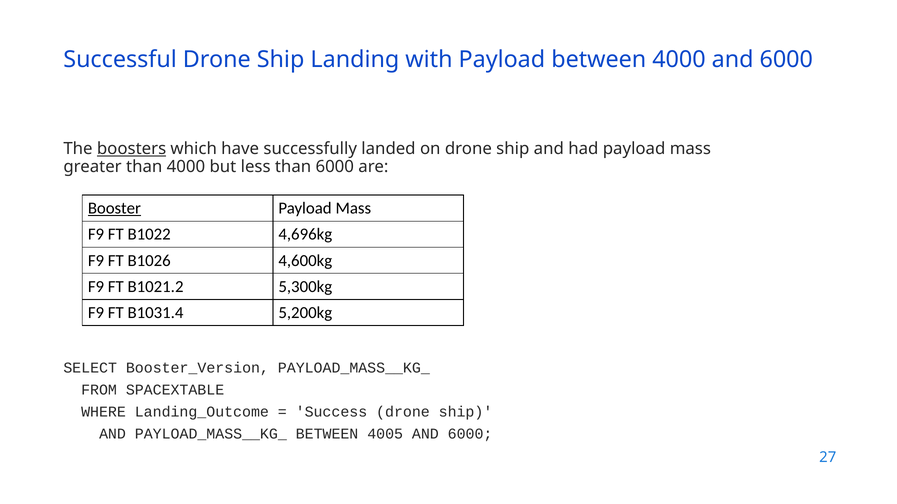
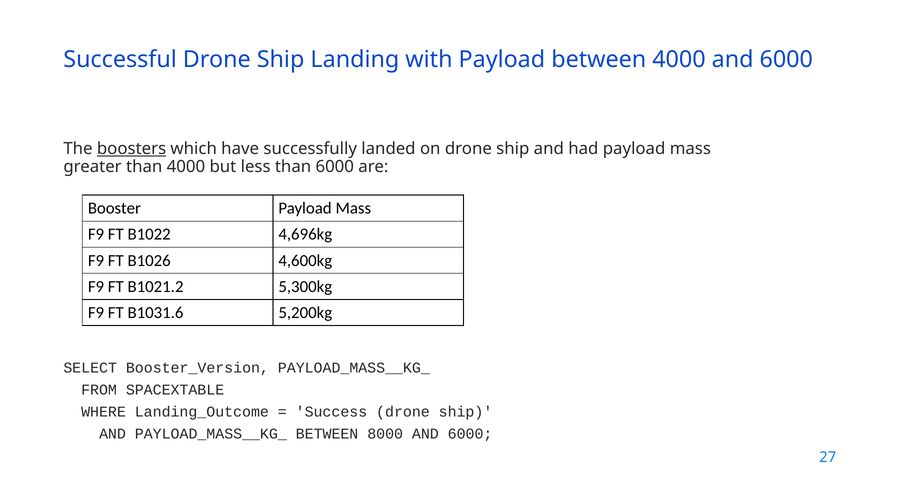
Booster underline: present -> none
B1031.4: B1031.4 -> B1031.6
4005: 4005 -> 8000
